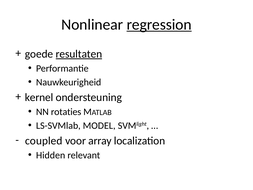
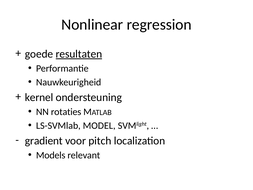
regression underline: present -> none
coupled: coupled -> gradient
array: array -> pitch
Hidden: Hidden -> Models
